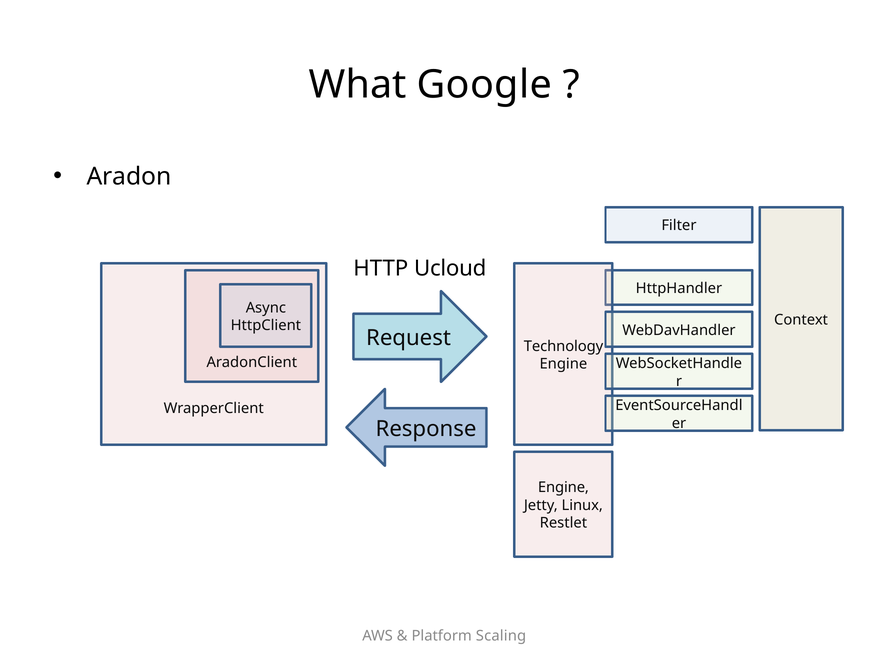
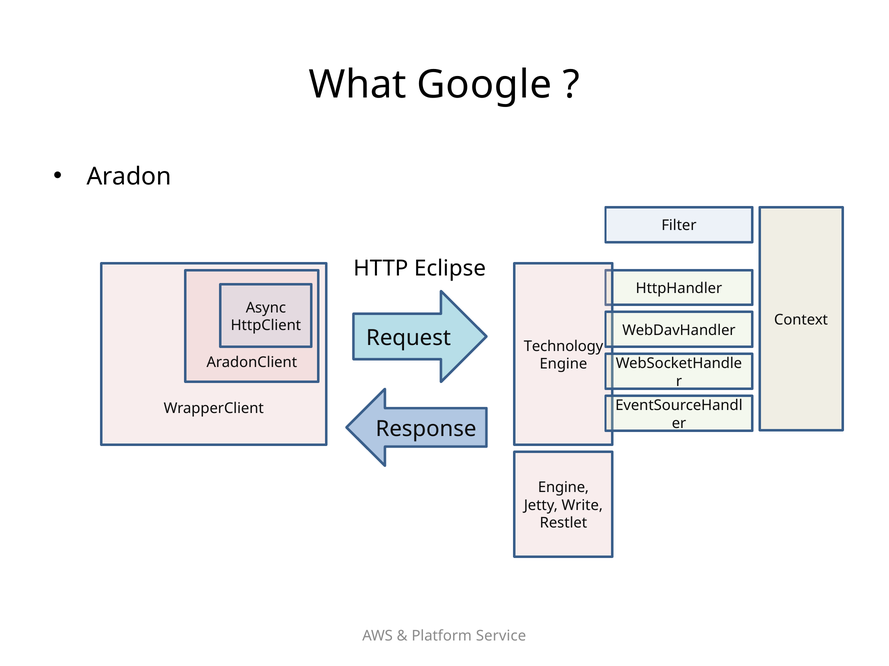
Ucloud: Ucloud -> Eclipse
Linux: Linux -> Write
Scaling: Scaling -> Service
